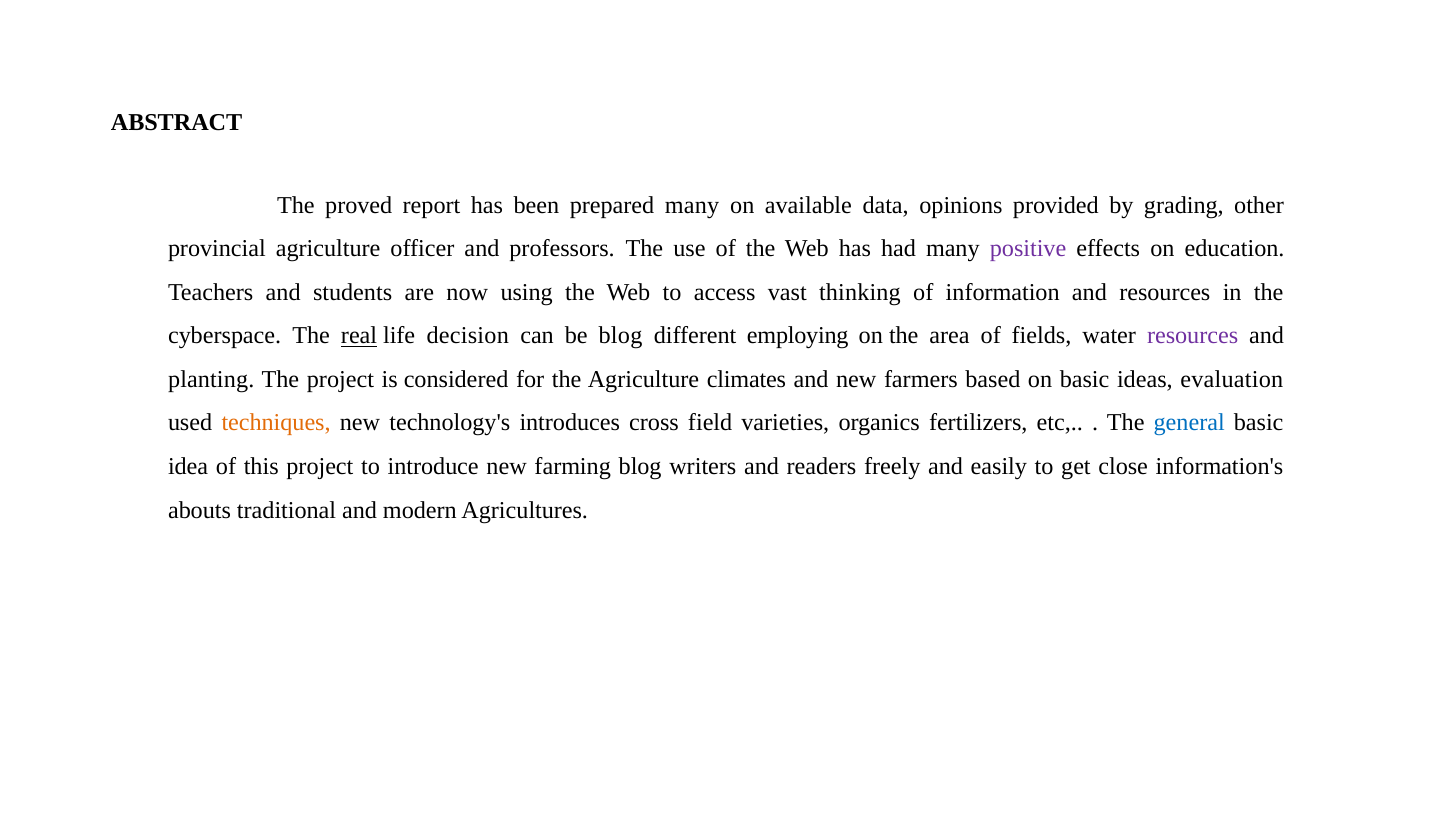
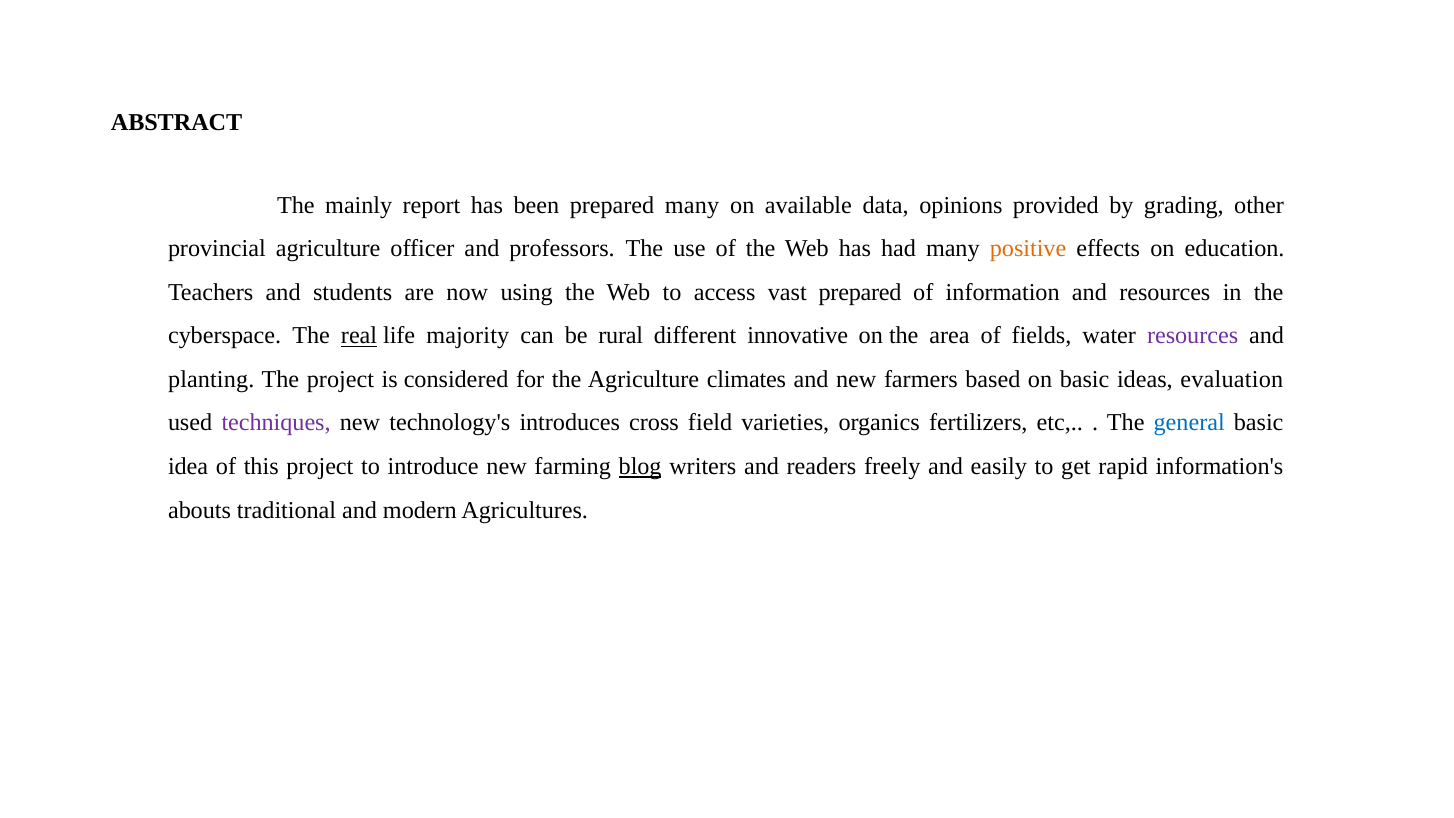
proved: proved -> mainly
positive colour: purple -> orange
vast thinking: thinking -> prepared
decision: decision -> majority
be blog: blog -> rural
employing: employing -> innovative
techniques colour: orange -> purple
blog at (640, 466) underline: none -> present
close: close -> rapid
